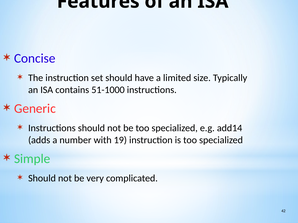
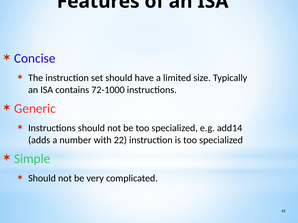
51-1000: 51-1000 -> 72-1000
19: 19 -> 22
